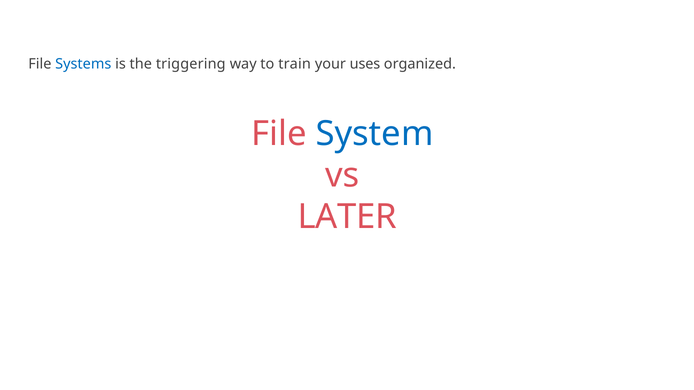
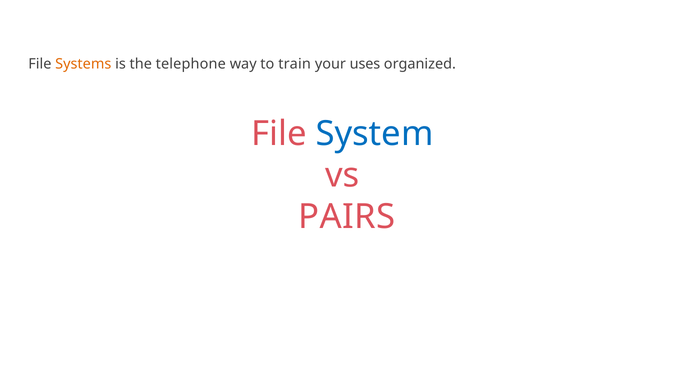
Systems colour: blue -> orange
triggering: triggering -> telephone
LATER: LATER -> PAIRS
